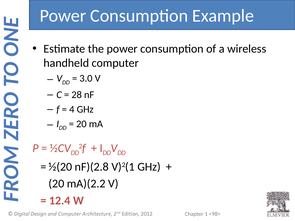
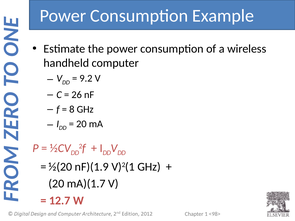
3.0: 3.0 -> 9.2
28: 28 -> 26
4: 4 -> 8
nF)(2.8: nF)(2.8 -> nF)(1.9
mA)(2.2: mA)(2.2 -> mA)(1.7
12.4: 12.4 -> 12.7
